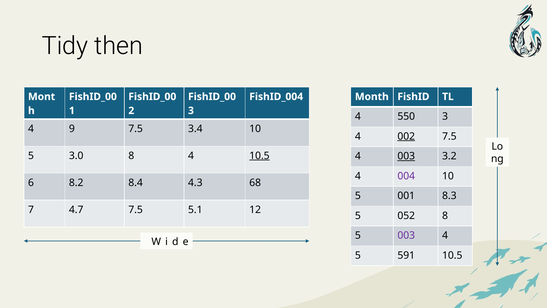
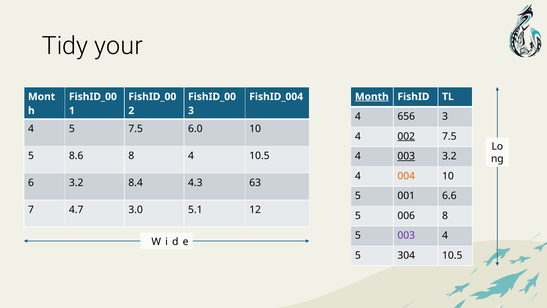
then: then -> your
Month underline: none -> present
550: 550 -> 656
9 at (72, 129): 9 -> 5
3.4: 3.4 -> 6.0
3.0: 3.0 -> 8.6
10.5 at (259, 156) underline: present -> none
004 colour: purple -> orange
6 8.2: 8.2 -> 3.2
68: 68 -> 63
8.3: 8.3 -> 6.6
4.7 7.5: 7.5 -> 3.0
052: 052 -> 006
591: 591 -> 304
